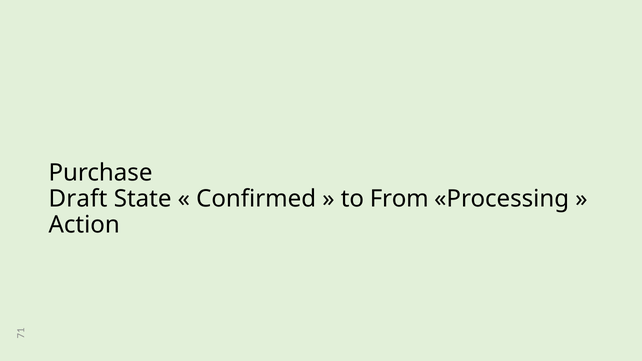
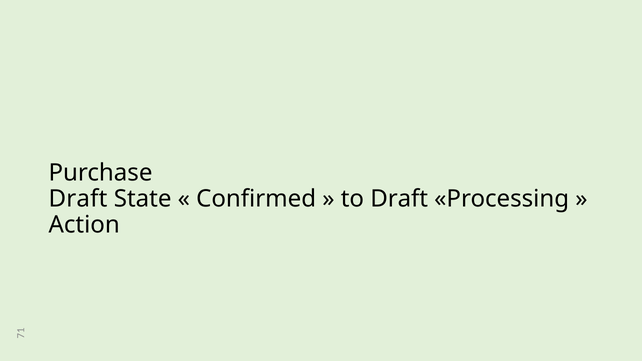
to From: From -> Draft
